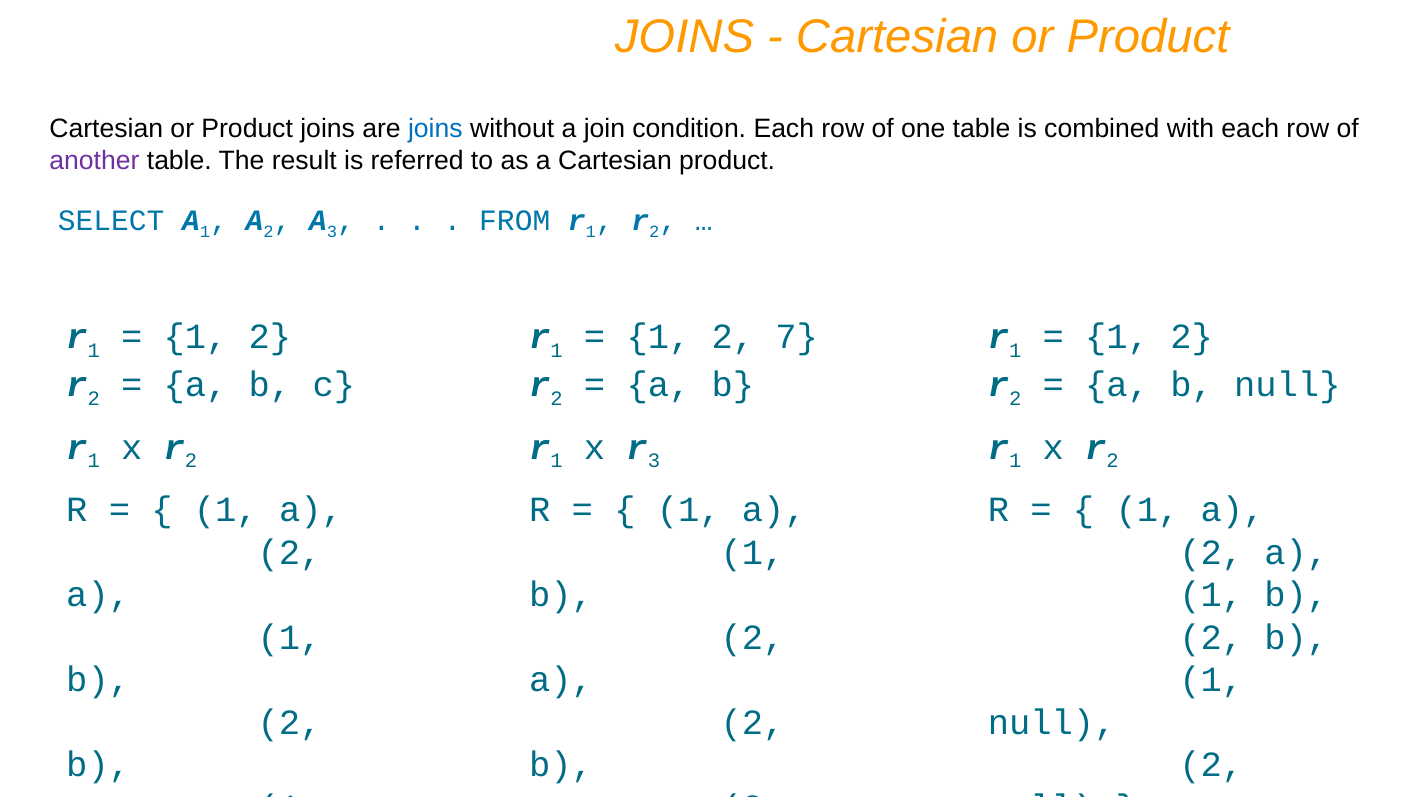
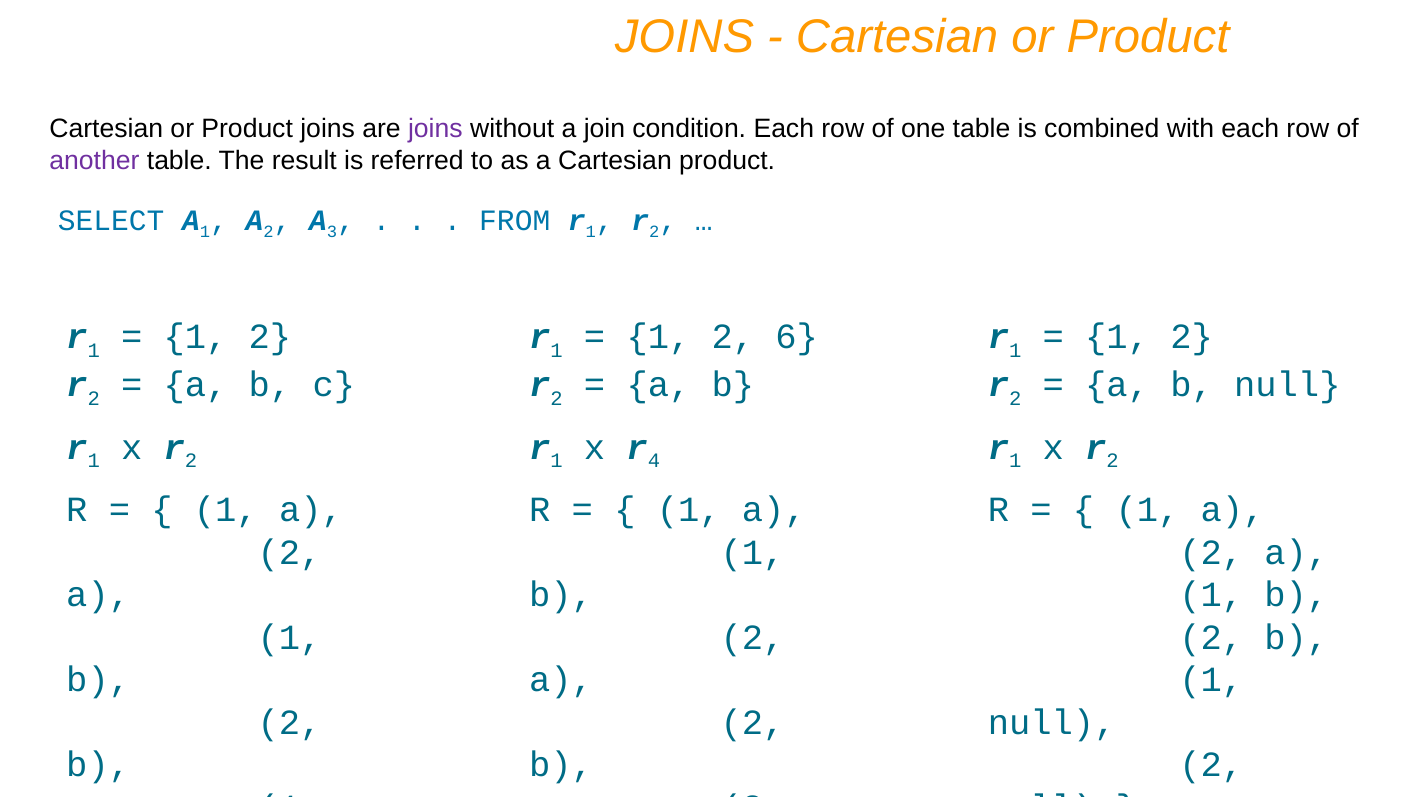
joins at (435, 129) colour: blue -> purple
7: 7 -> 6
r 3: 3 -> 4
